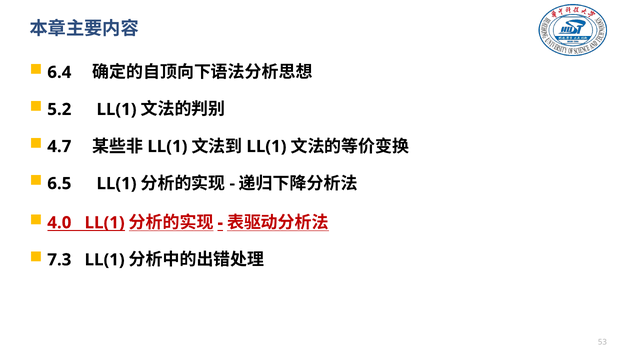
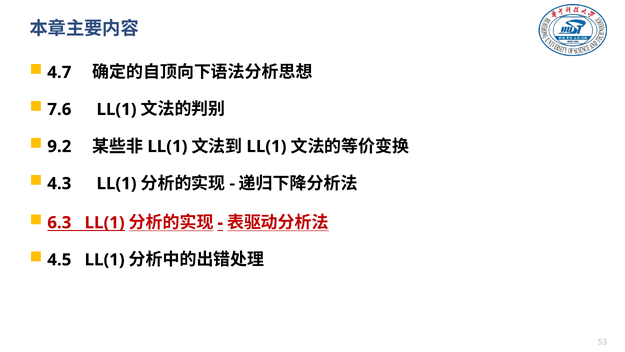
6.4: 6.4 -> 4.7
5.2: 5.2 -> 7.6
4.7: 4.7 -> 9.2
6.5: 6.5 -> 4.3
4.0: 4.0 -> 6.3
7.3: 7.3 -> 4.5
